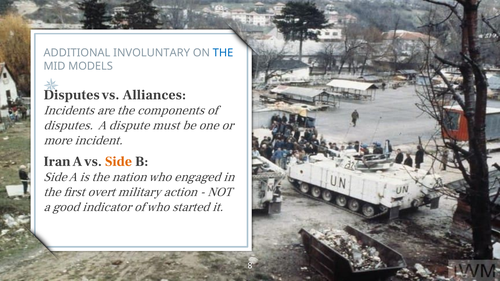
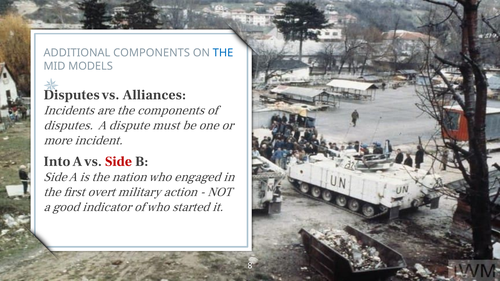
ADDITIONAL INVOLUNTARY: INVOLUNTARY -> COMPONENTS
Iran: Iran -> Into
Side at (119, 161) colour: orange -> red
